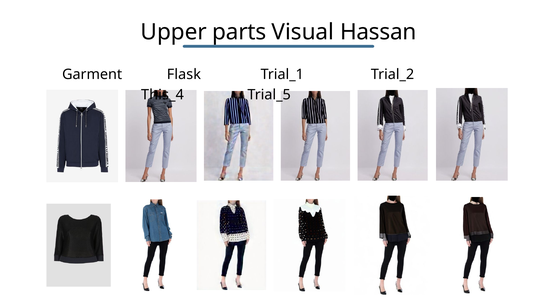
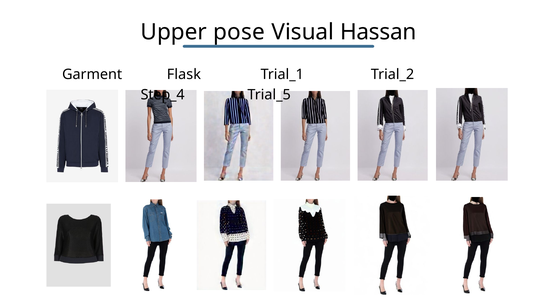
parts: parts -> pose
This_4: This_4 -> Step_4
